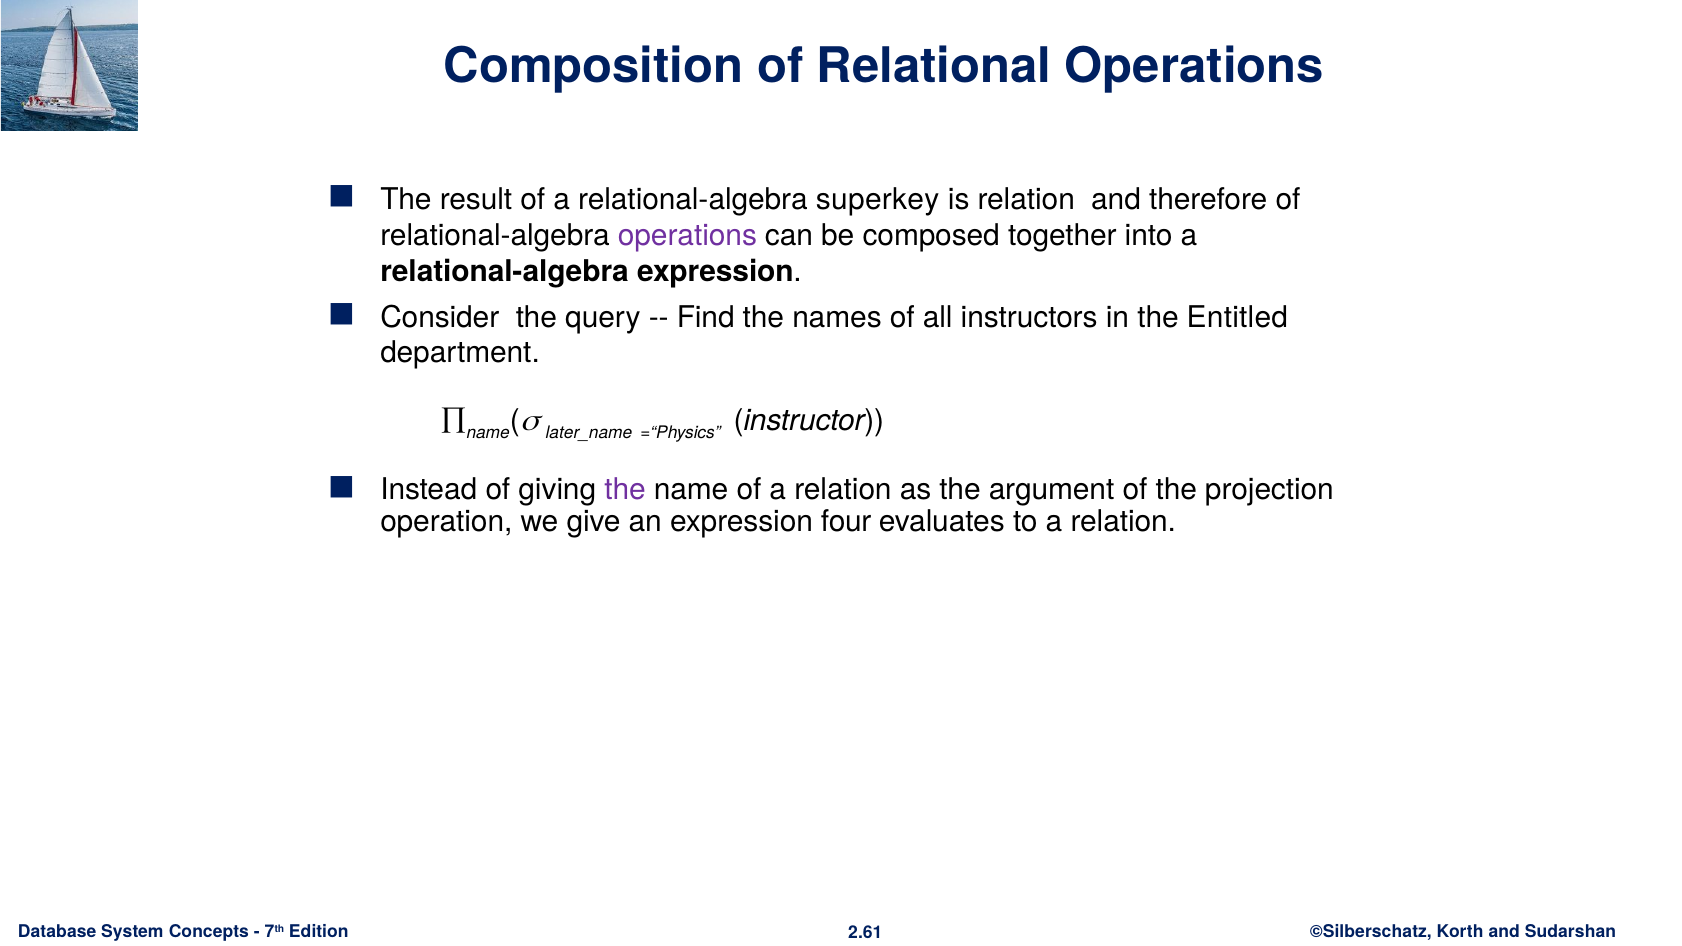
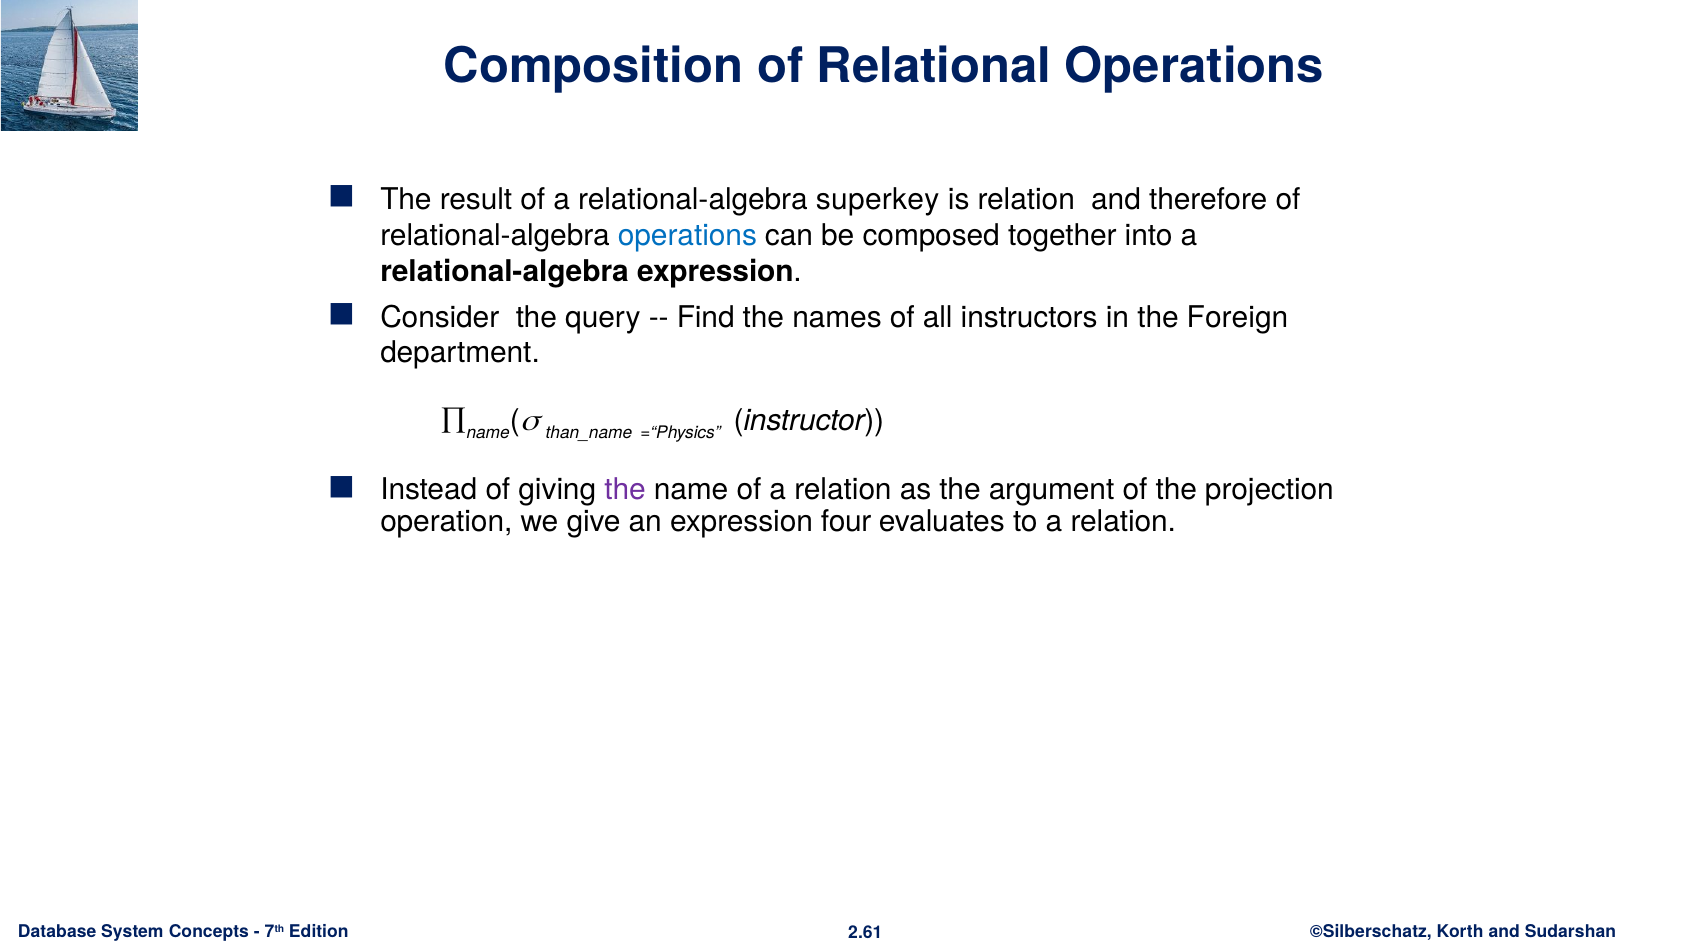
operations at (687, 235) colour: purple -> blue
Entitled: Entitled -> Foreign
later_name: later_name -> than_name
